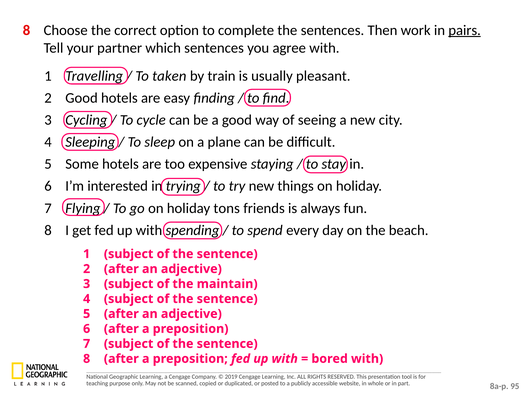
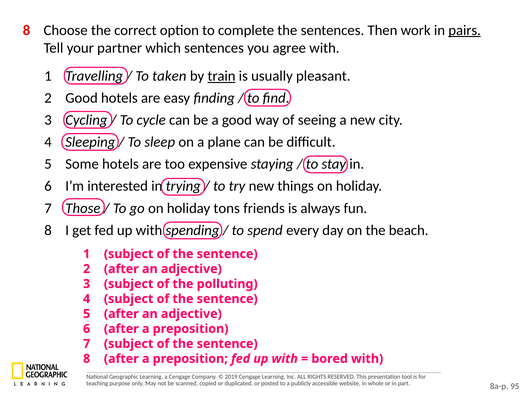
train underline: none -> present
Flying: Flying -> Those
maintain: maintain -> polluting
